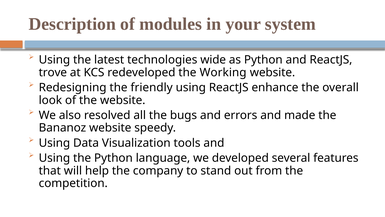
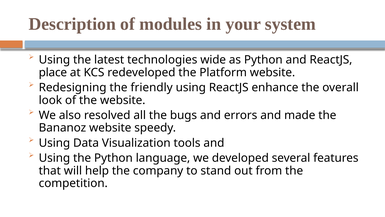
trove: trove -> place
Working: Working -> Platform
